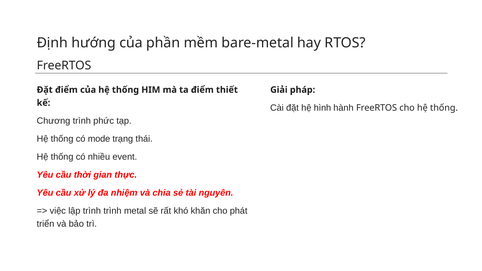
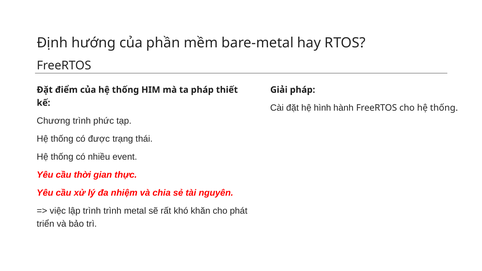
ta điểm: điểm -> pháp
mode: mode -> được
